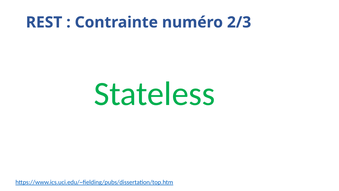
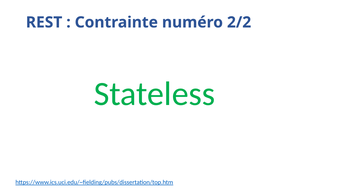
2/3: 2/3 -> 2/2
